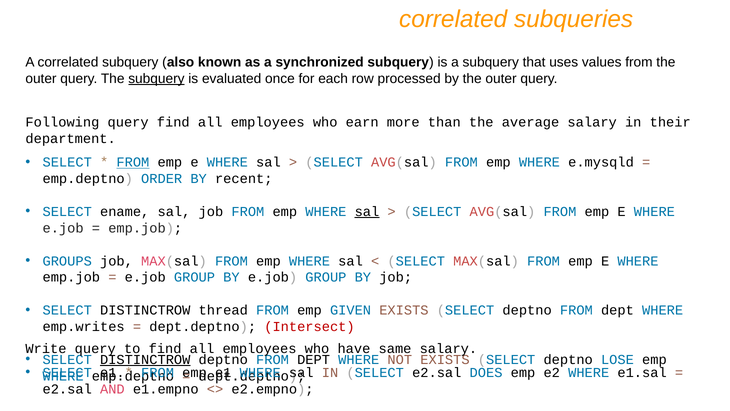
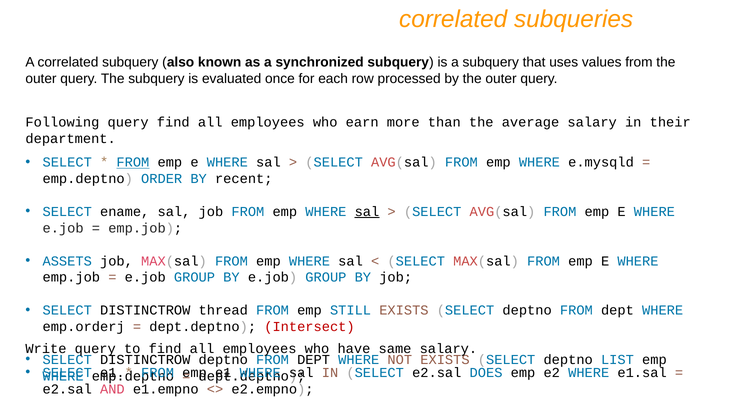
subquery at (156, 78) underline: present -> none
GROUPS: GROUPS -> ASSETS
GIVEN: GIVEN -> STILL
emp.writes: emp.writes -> emp.orderj
DISTINCTROW at (145, 359) underline: present -> none
LOSE: LOSE -> LIST
